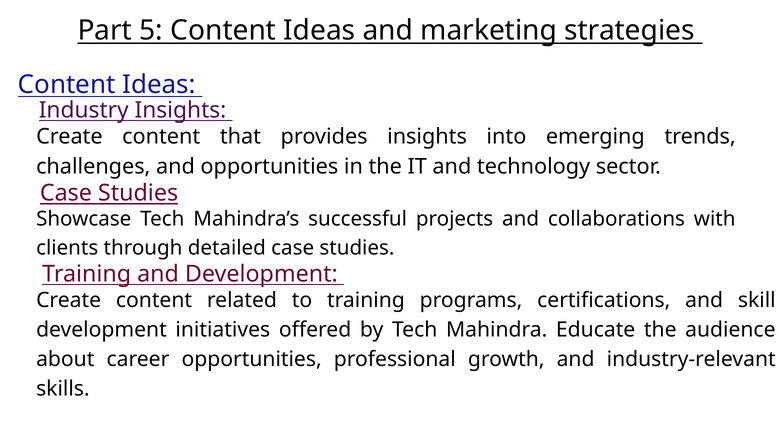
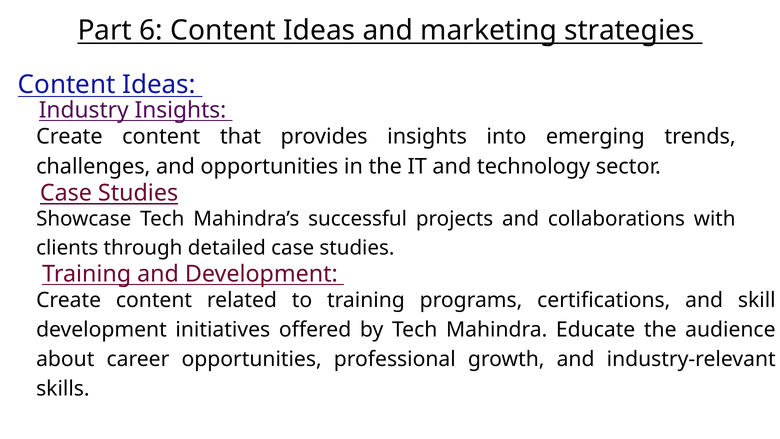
5: 5 -> 6
